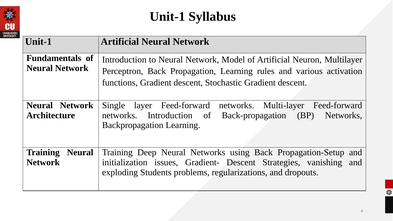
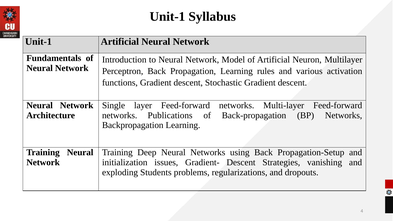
networks Introduction: Introduction -> Publications
